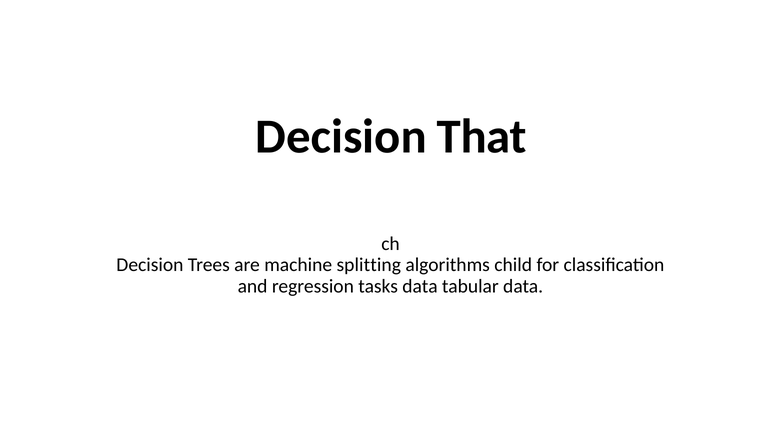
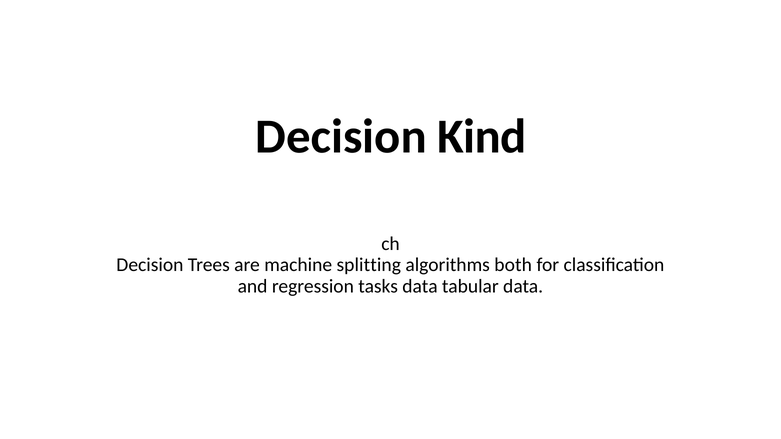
That: That -> Kind
child: child -> both
